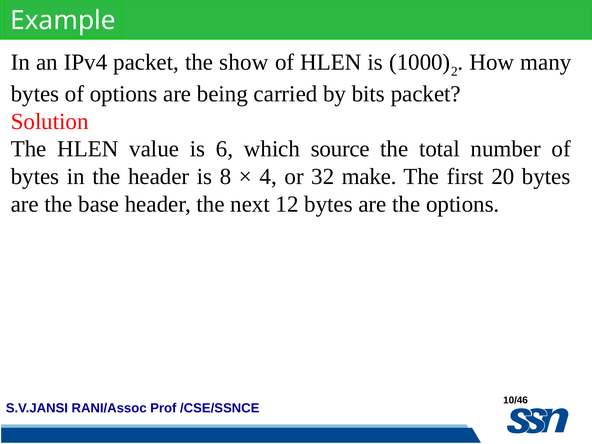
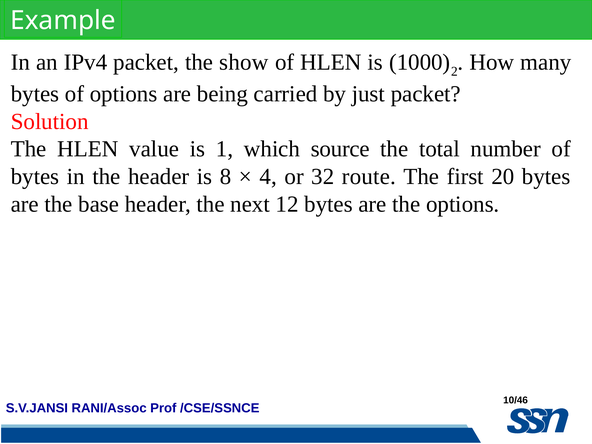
bits: bits -> just
6: 6 -> 1
make: make -> route
